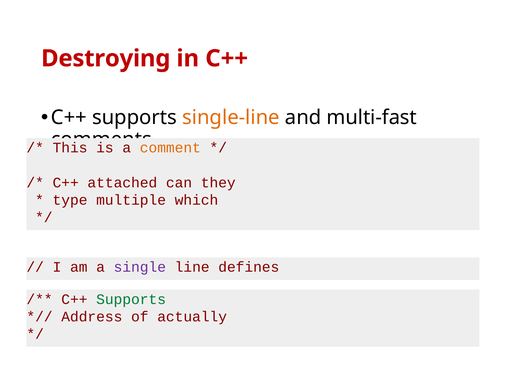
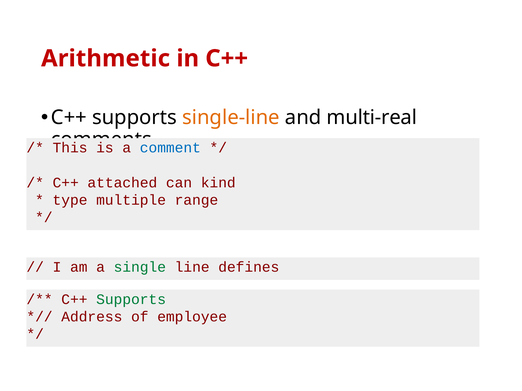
Destroying: Destroying -> Arithmetic
multi-fast: multi-fast -> multi-real
comment colour: orange -> blue
they: they -> kind
which: which -> range
single colour: purple -> green
actually: actually -> employee
